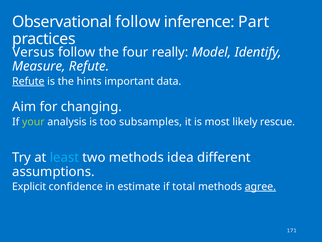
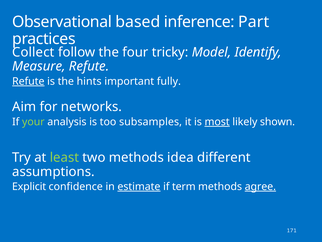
Observational follow: follow -> based
Versus: Versus -> Collect
really: really -> tricky
data: data -> fully
changing: changing -> networks
most underline: none -> present
rescue: rescue -> shown
least colour: light blue -> light green
estimate underline: none -> present
total: total -> term
